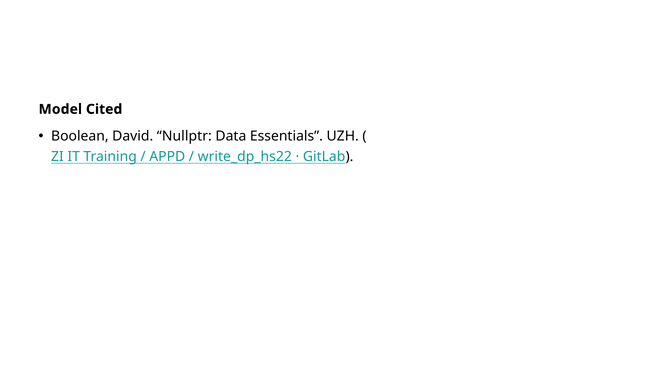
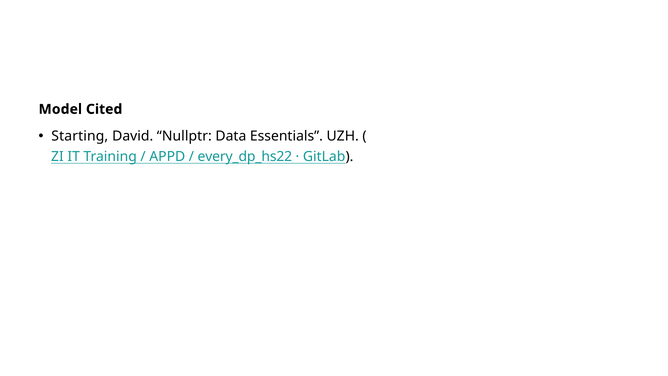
Boolean: Boolean -> Starting
write_dp_hs22: write_dp_hs22 -> every_dp_hs22
